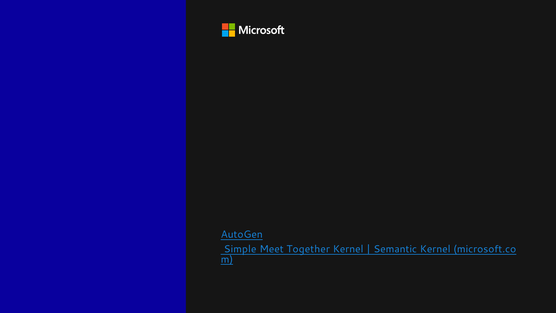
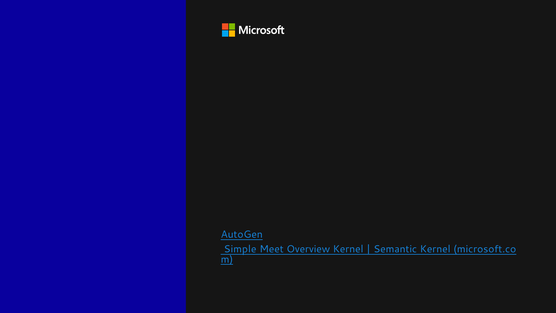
Together: Together -> Overview
